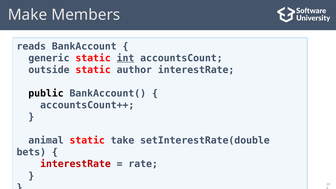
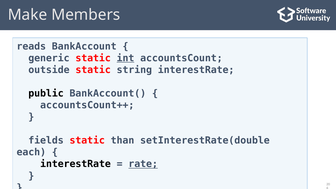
author: author -> string
animal: animal -> fields
take: take -> than
bets: bets -> each
interestRate at (75, 164) colour: red -> black
rate underline: none -> present
